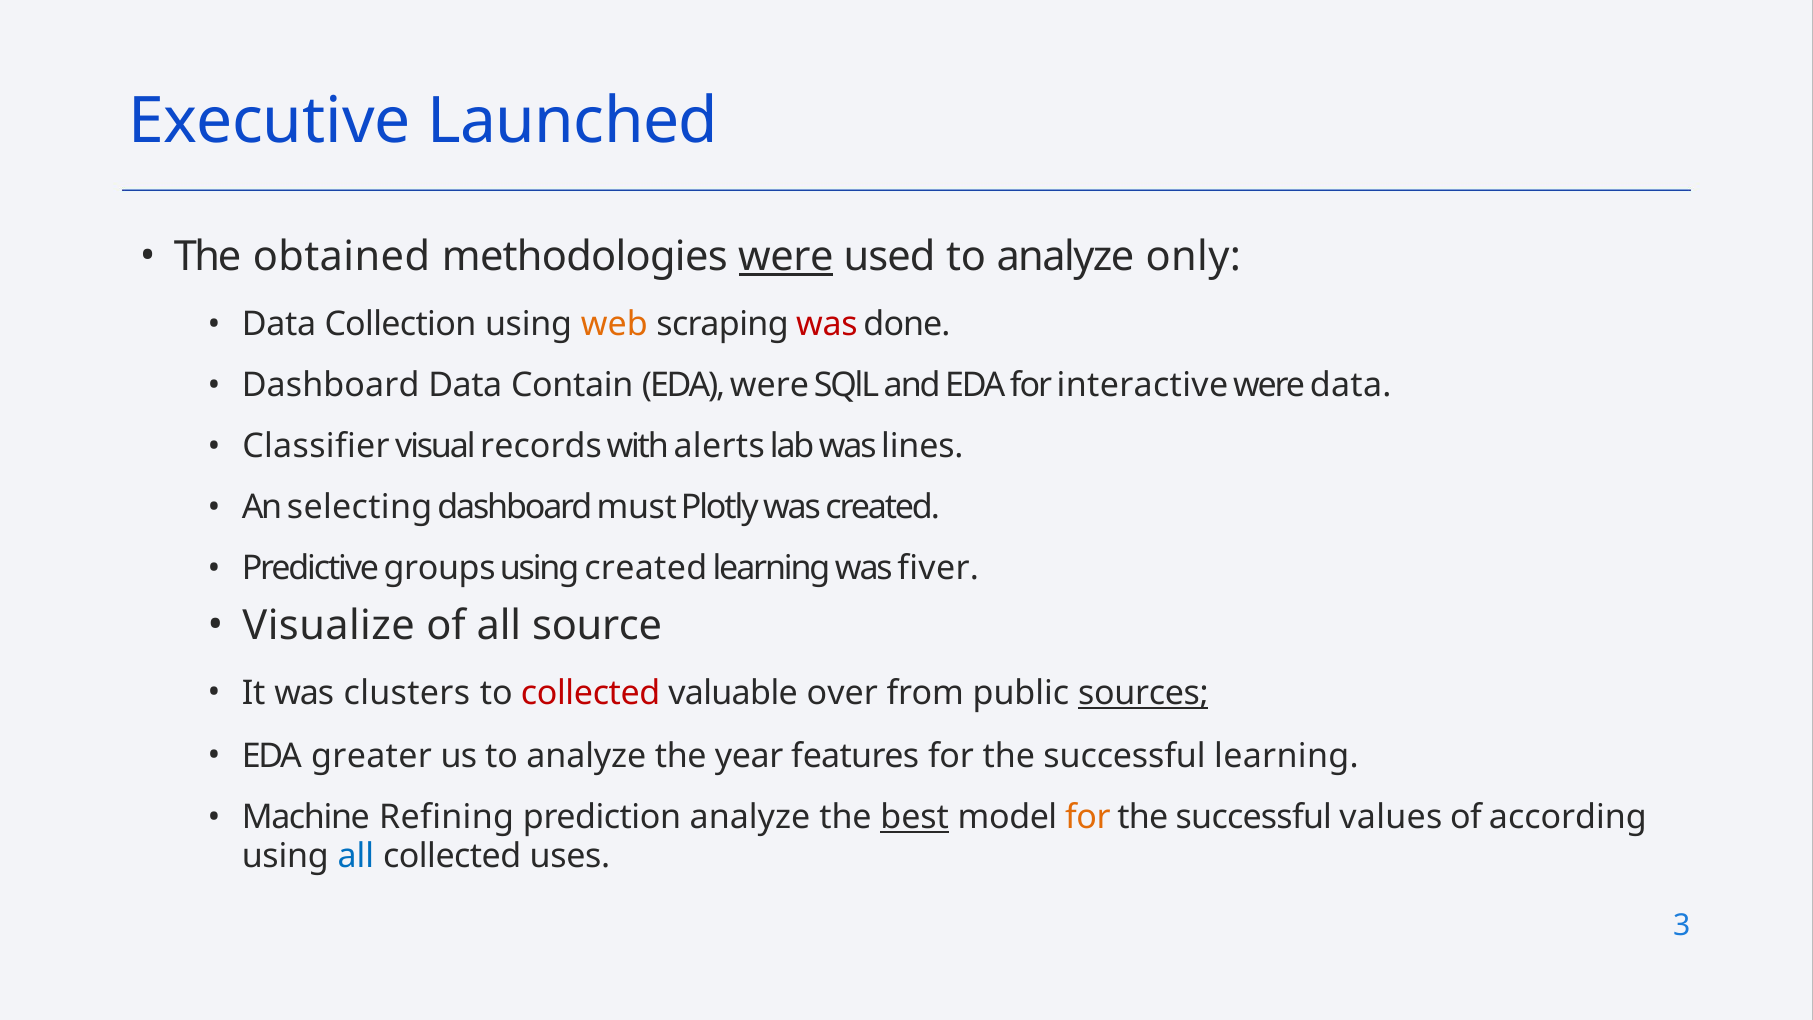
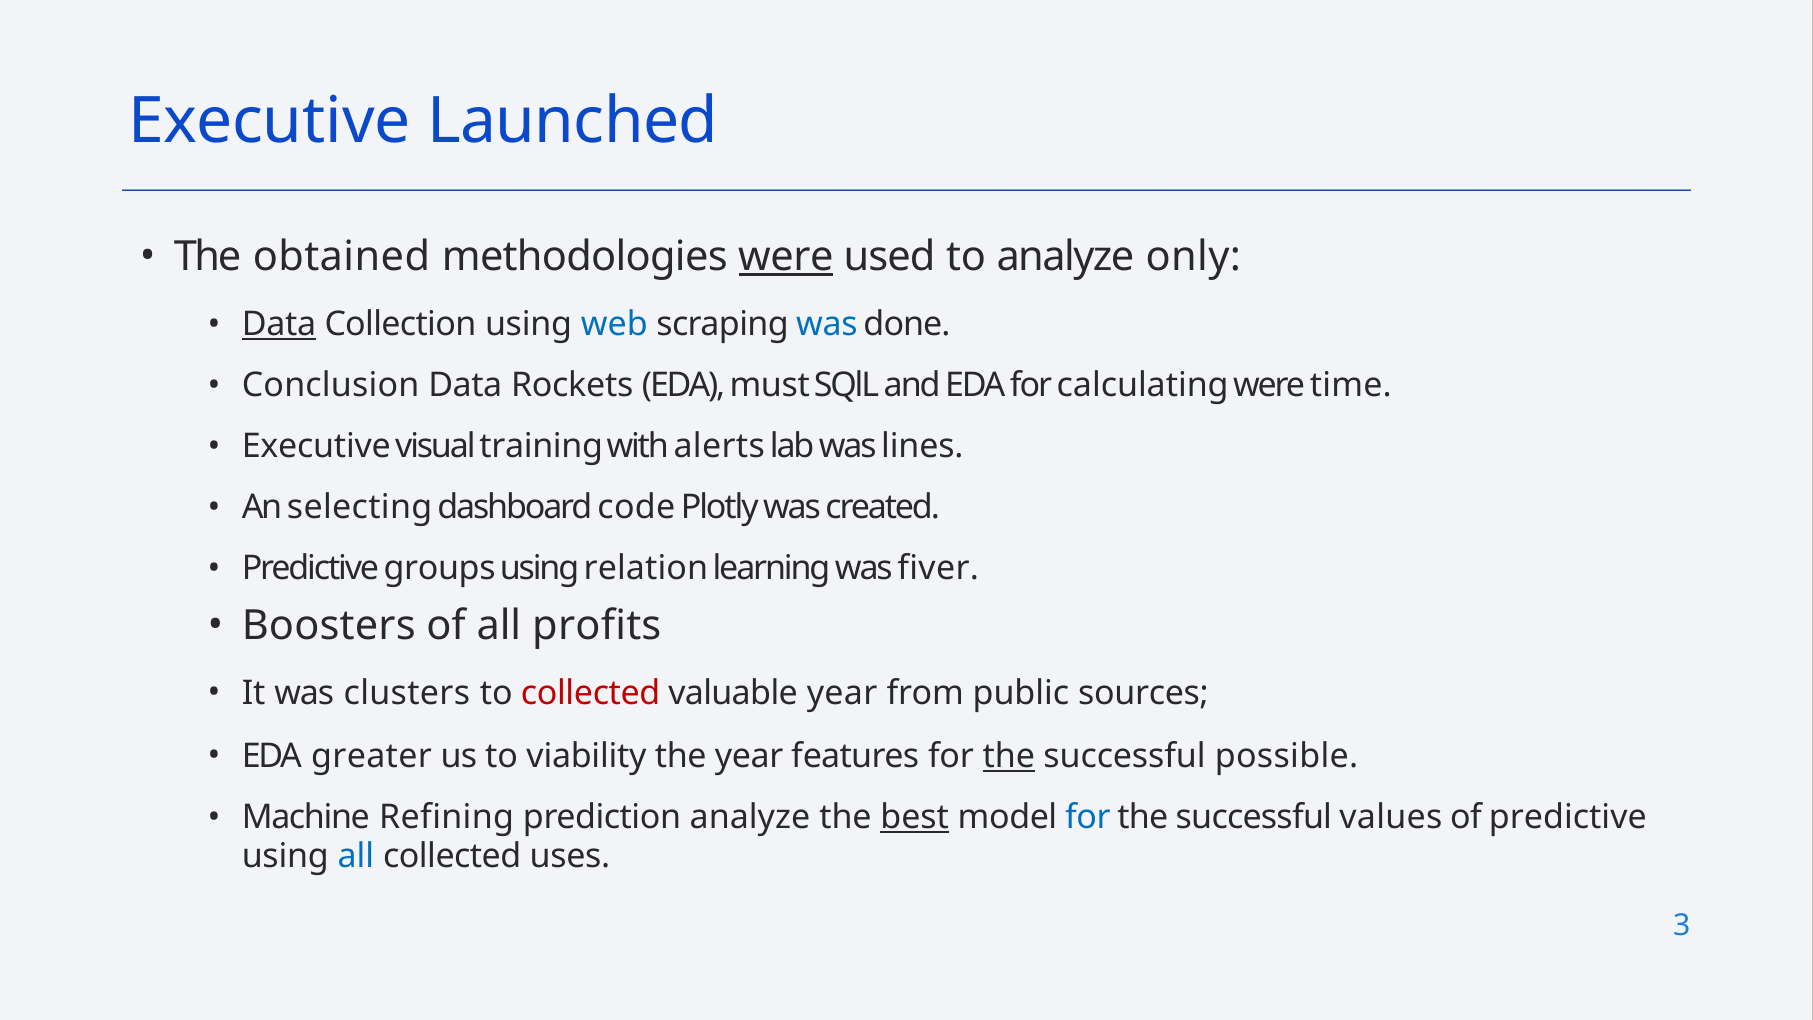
Data at (279, 324) underline: none -> present
web colour: orange -> blue
was at (827, 324) colour: red -> blue
Dashboard at (331, 385): Dashboard -> Conclusion
Contain: Contain -> Rockets
EDA were: were -> must
interactive: interactive -> calculating
were data: data -> time
Classifier at (316, 446): Classifier -> Executive
records: records -> training
must: must -> code
using created: created -> relation
Visualize: Visualize -> Boosters
source: source -> profits
valuable over: over -> year
sources underline: present -> none
us to analyze: analyze -> viability
the at (1009, 756) underline: none -> present
successful learning: learning -> possible
for at (1088, 817) colour: orange -> blue
of according: according -> predictive
